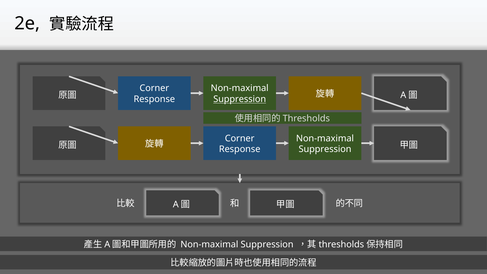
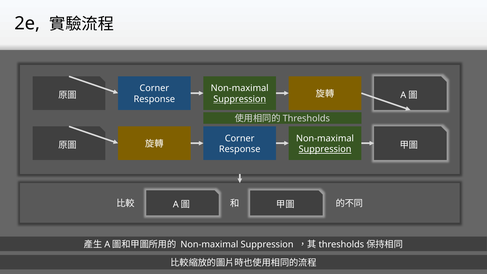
Suppression at (325, 149) underline: none -> present
